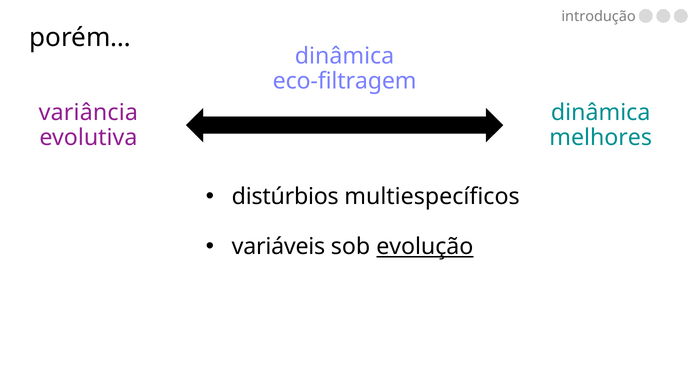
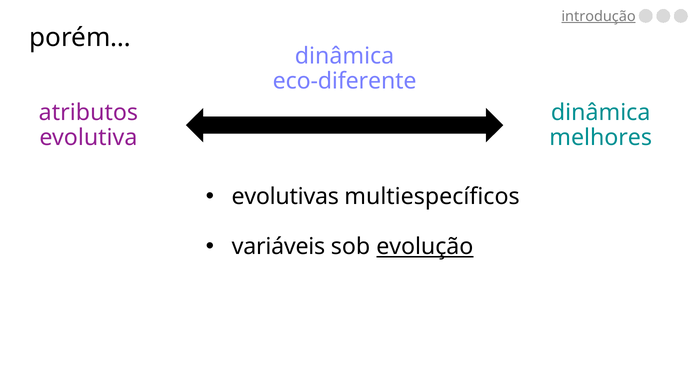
introdução underline: none -> present
eco-filtragem: eco-filtragem -> eco-diferente
variância: variância -> atributos
distúrbios: distúrbios -> evolutivas
